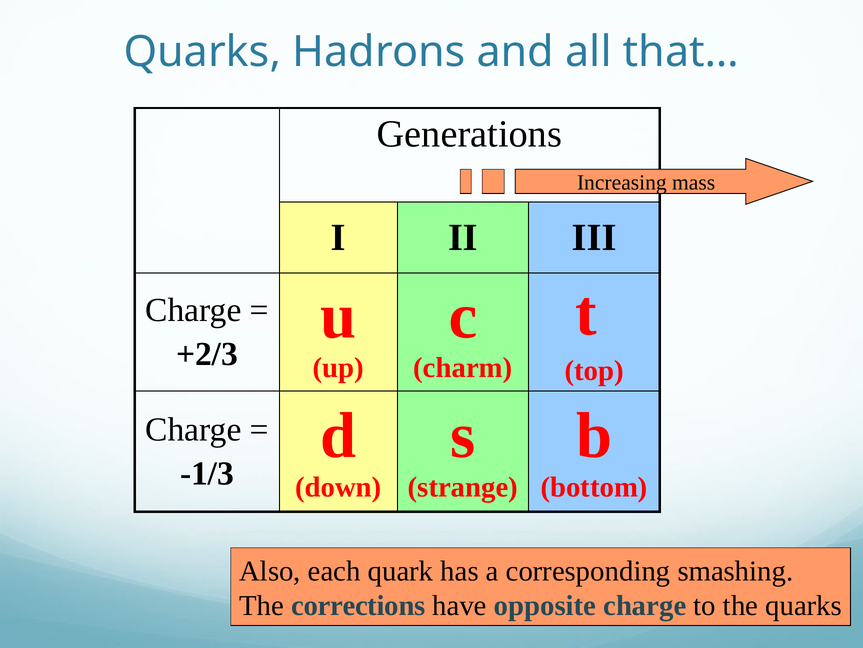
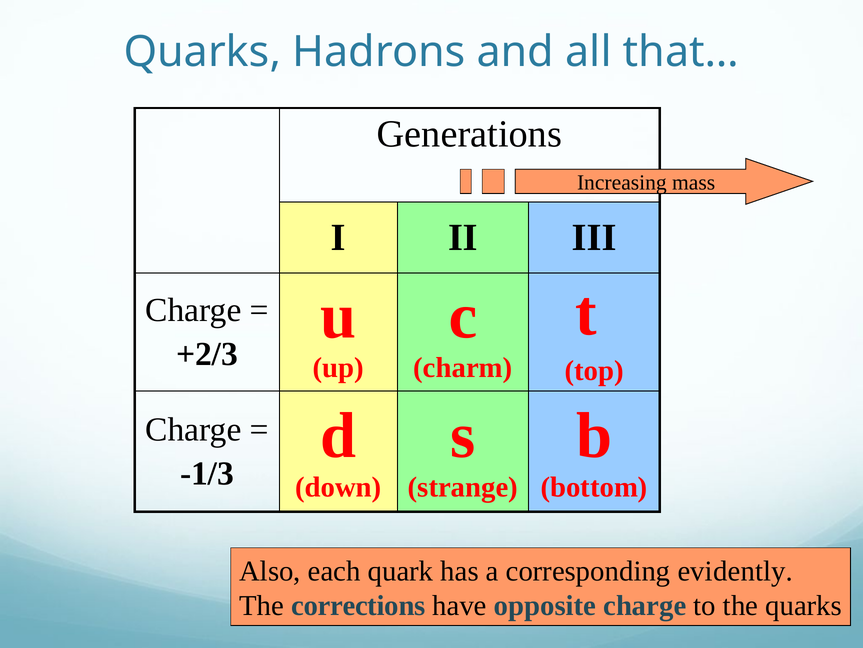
smashing: smashing -> evidently
